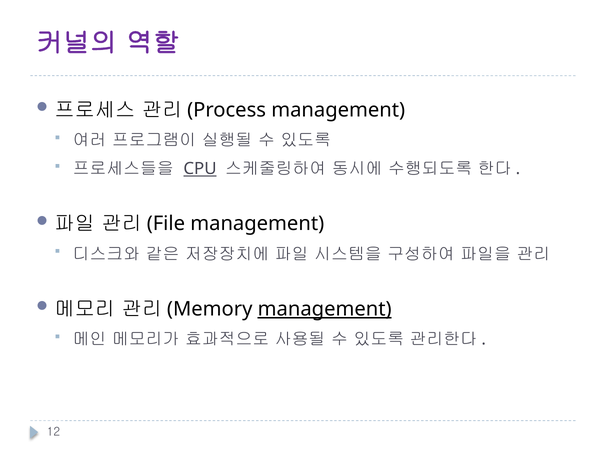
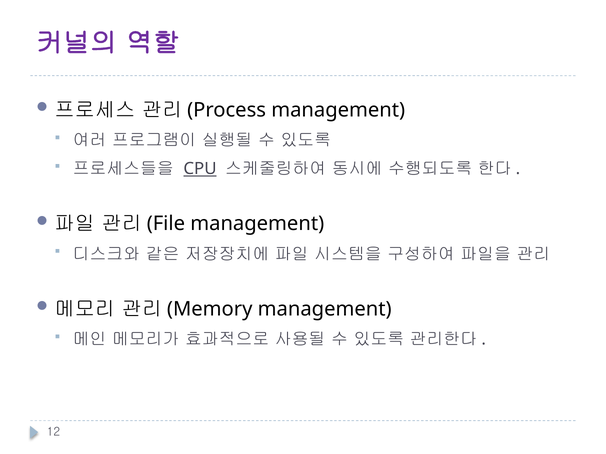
management at (325, 309) underline: present -> none
